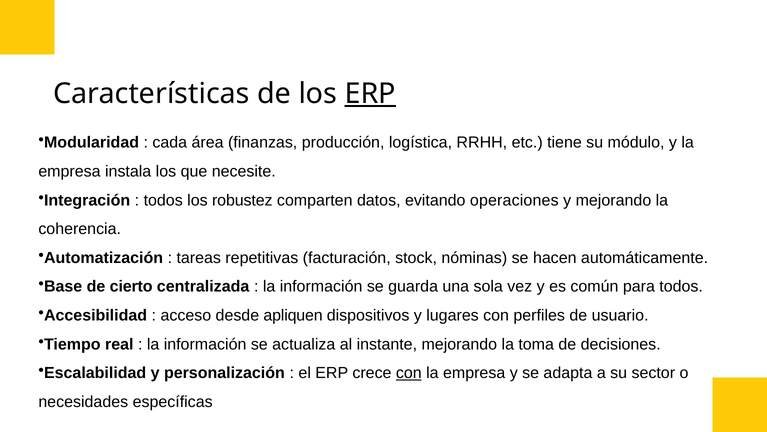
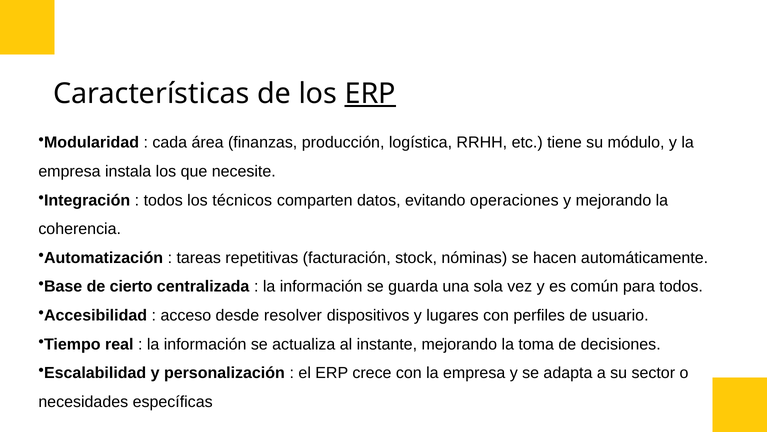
robustez: robustez -> técnicos
apliquen: apliquen -> resolver
con at (409, 373) underline: present -> none
